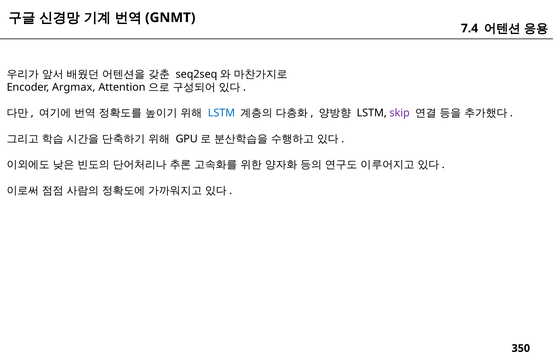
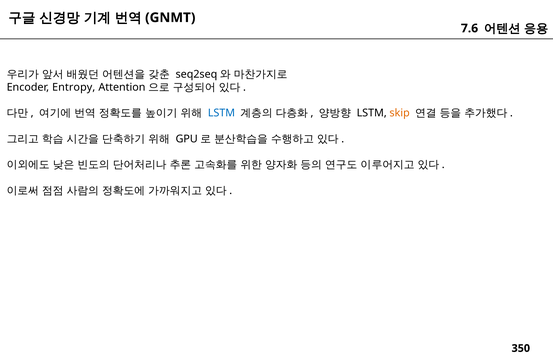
7.4: 7.4 -> 7.6
Argmax: Argmax -> Entropy
skip colour: purple -> orange
